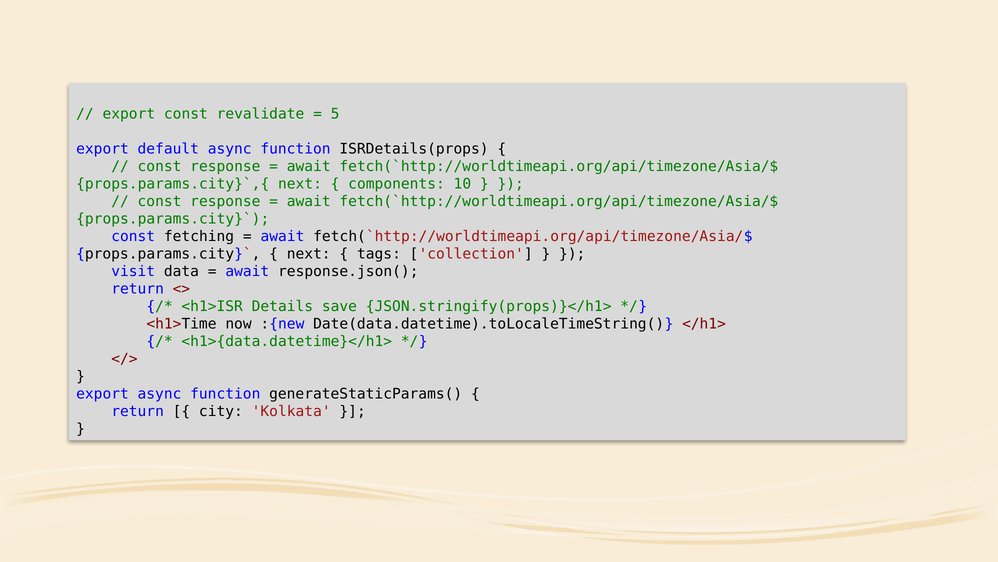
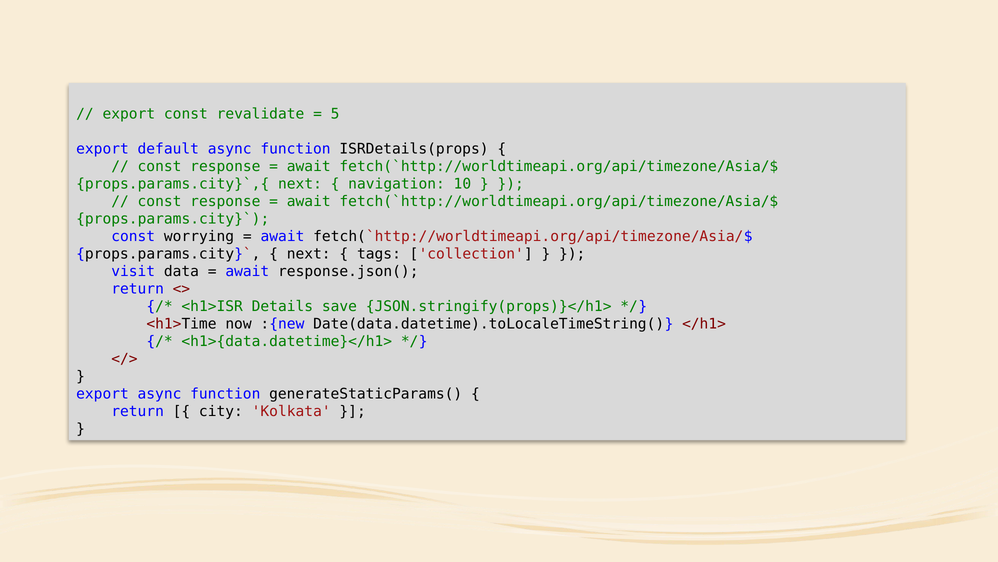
components: components -> navigation
fetching: fetching -> worrying
